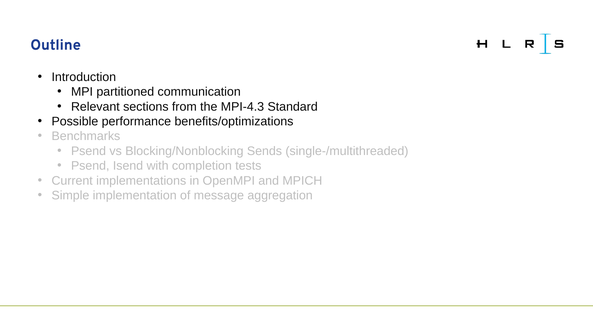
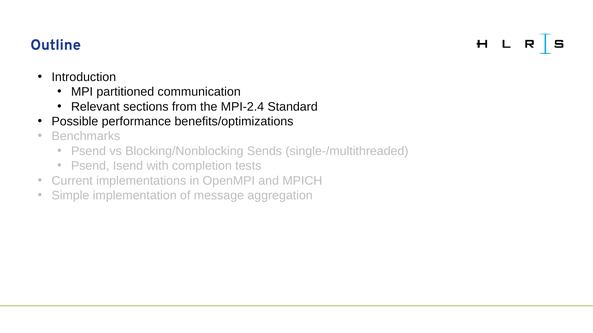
MPI-4.3: MPI-4.3 -> MPI-2.4
